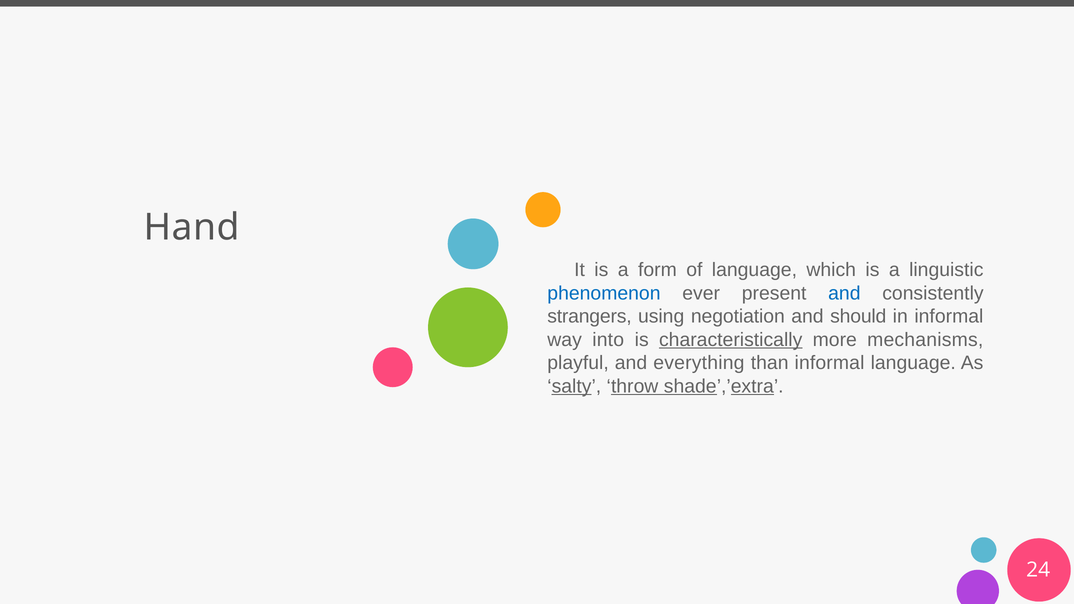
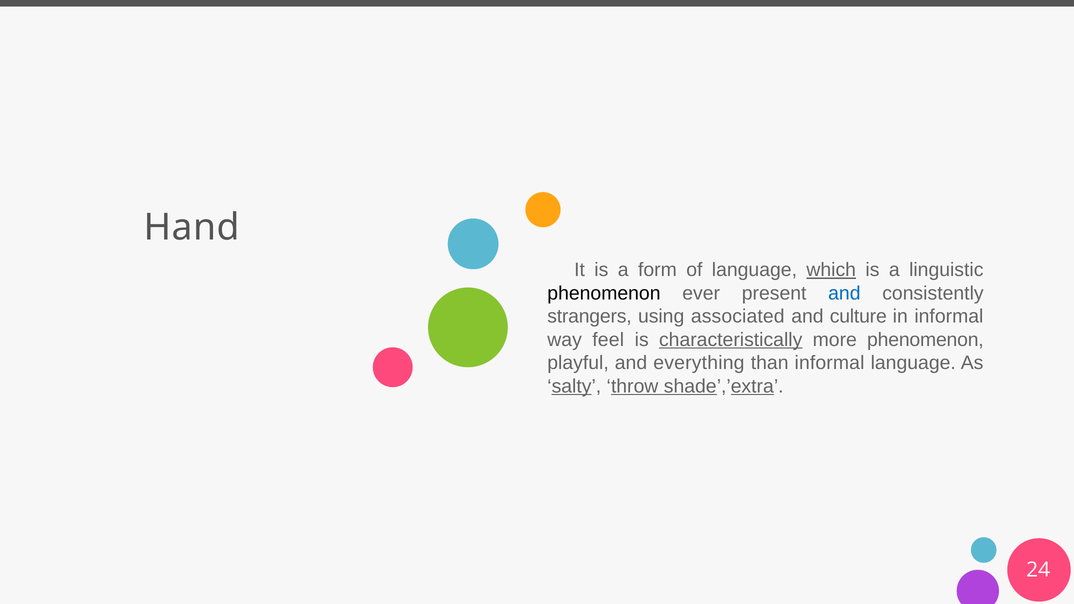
which underline: none -> present
phenomenon at (604, 293) colour: blue -> black
negotiation: negotiation -> associated
should: should -> culture
into: into -> feel
more mechanisms: mechanisms -> phenomenon
